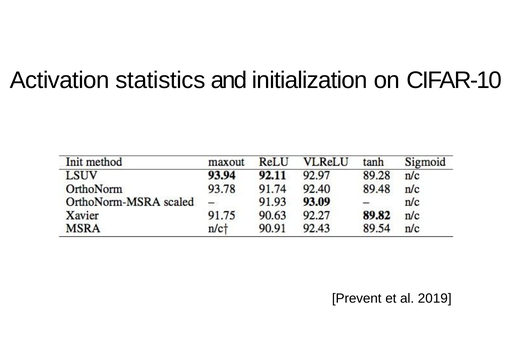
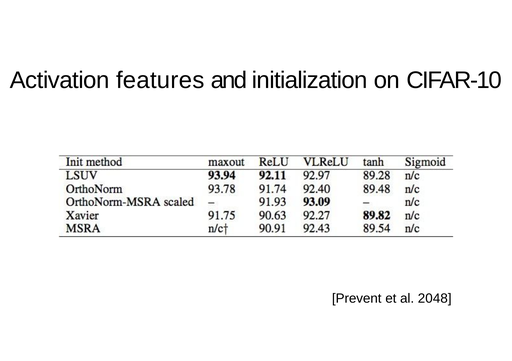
statistics: statistics -> features
2019: 2019 -> 2048
